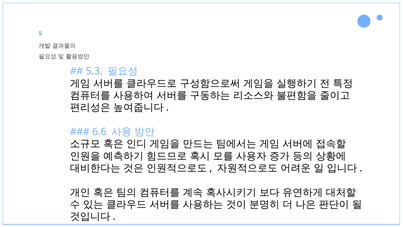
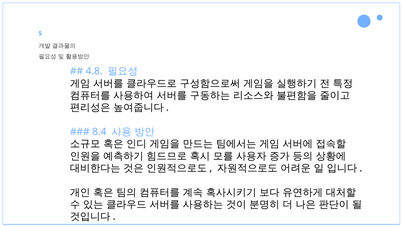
5.3: 5.3 -> 4.8
6.6: 6.6 -> 8.4
